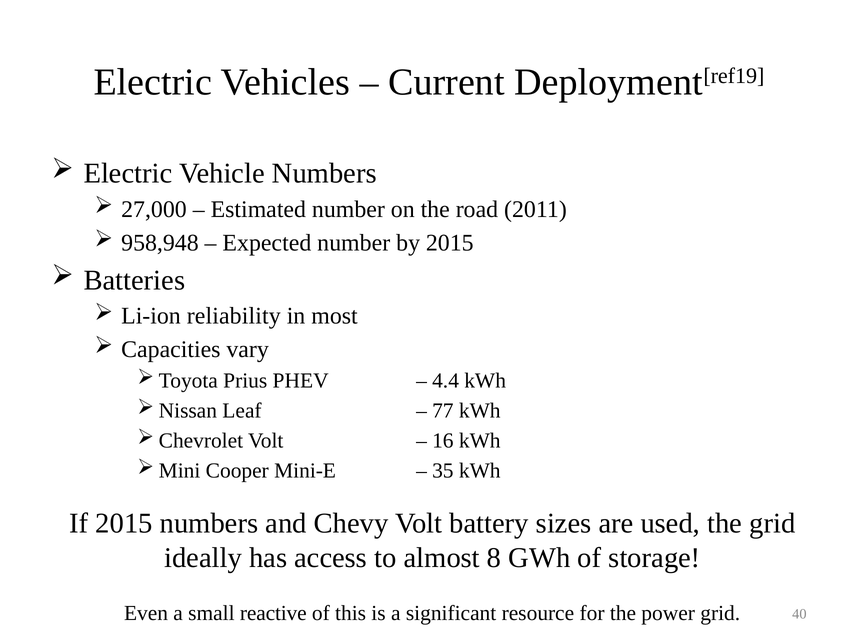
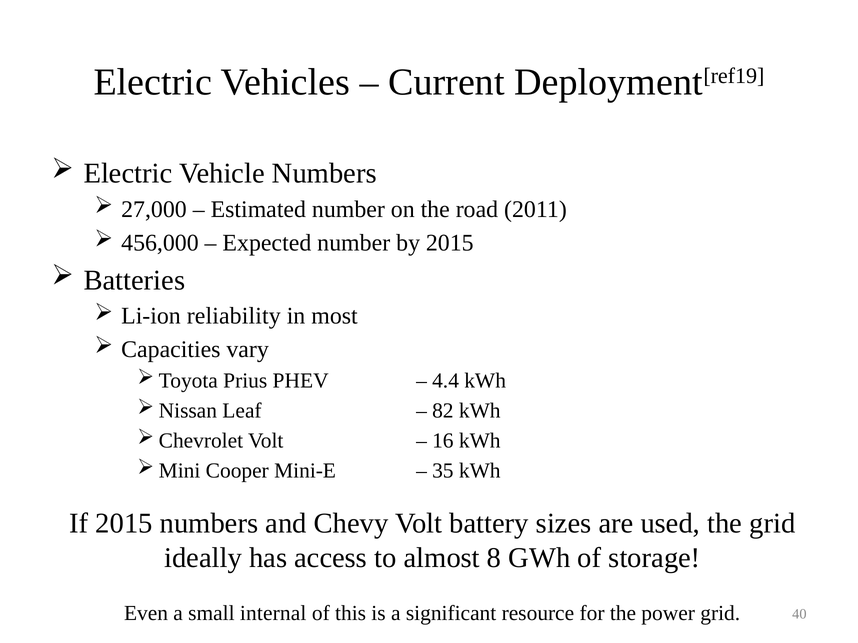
958,948: 958,948 -> 456,000
77: 77 -> 82
reactive: reactive -> internal
